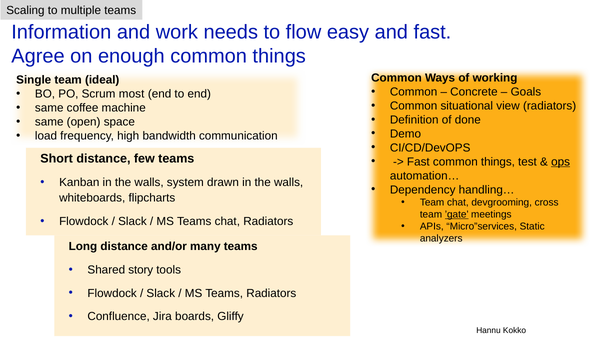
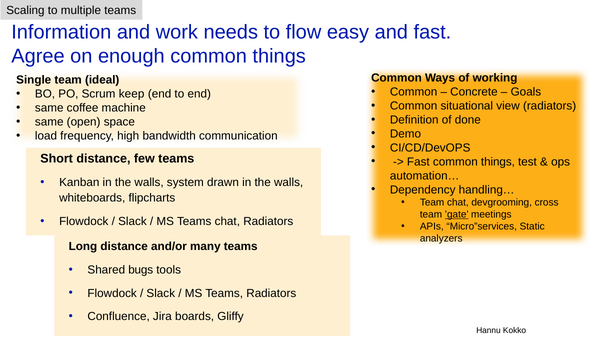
most: most -> keep
ops underline: present -> none
story: story -> bugs
